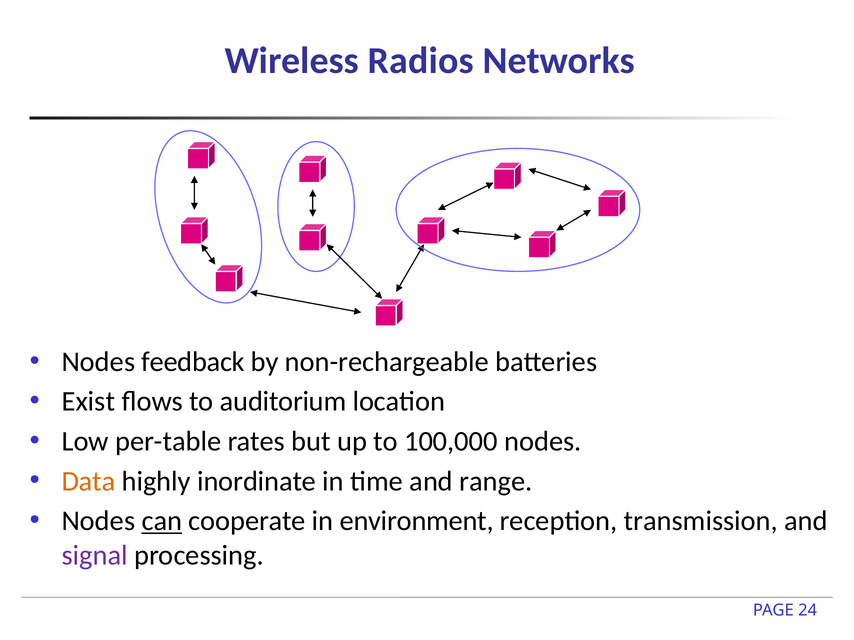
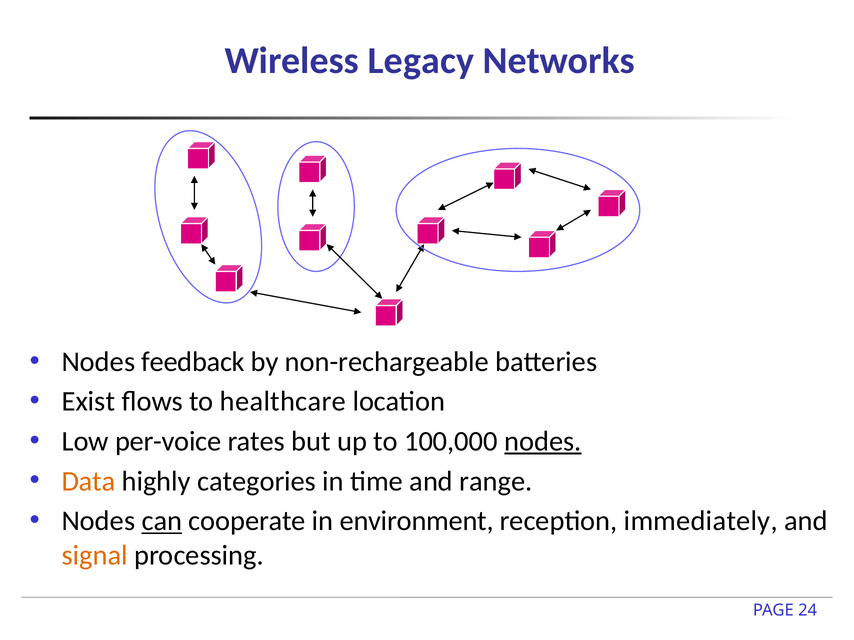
Radios: Radios -> Legacy
auditorium: auditorium -> healthcare
per-table: per-table -> per-voice
nodes at (543, 442) underline: none -> present
inordinate: inordinate -> categories
transmission: transmission -> immediately
signal colour: purple -> orange
